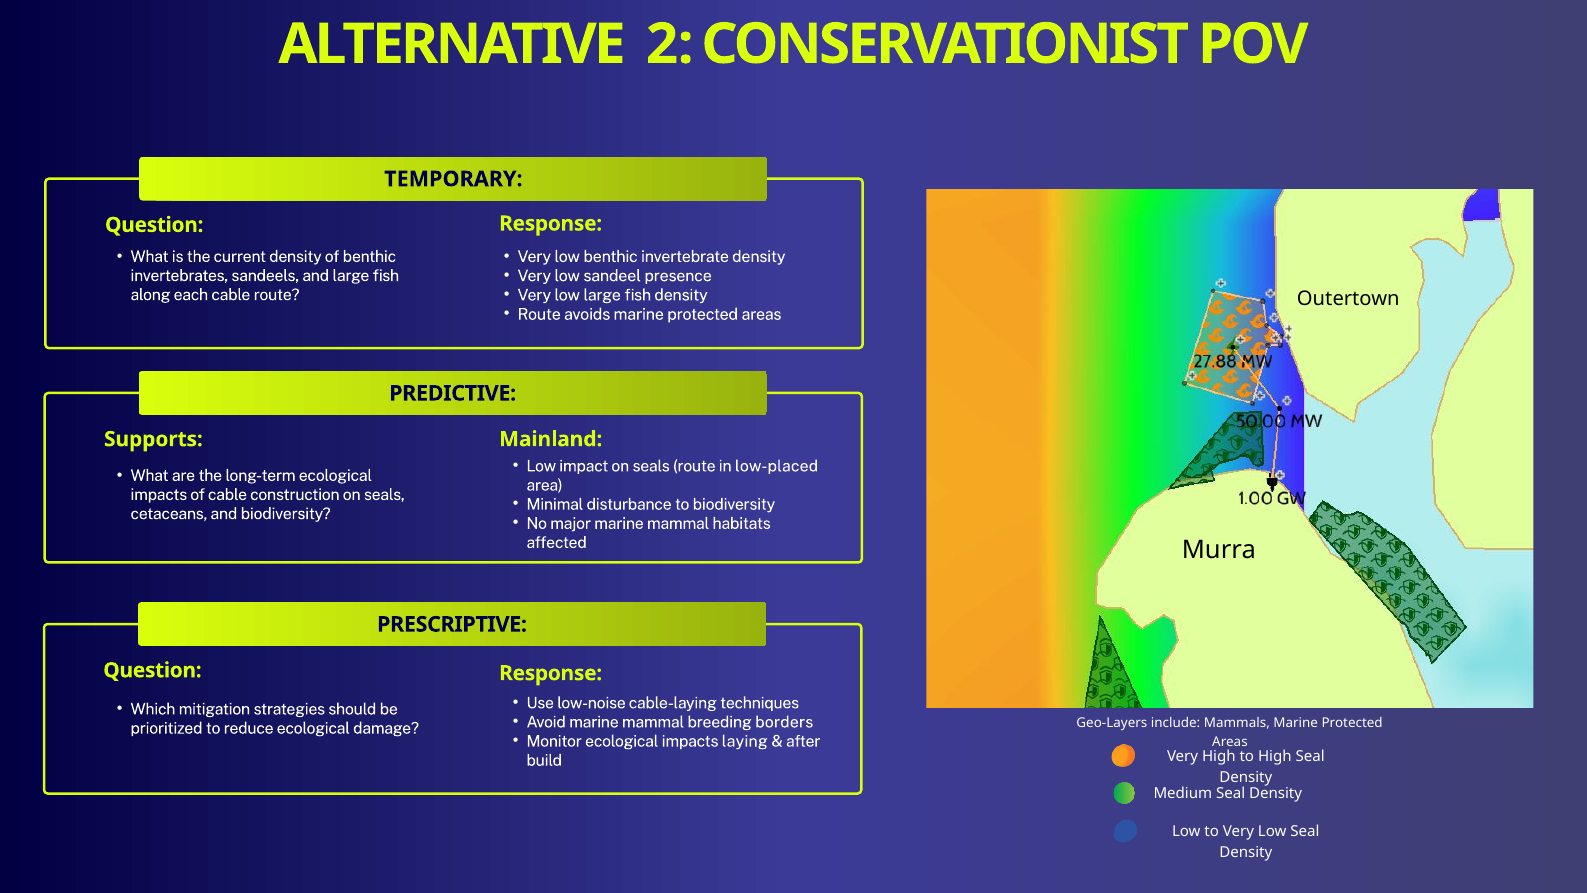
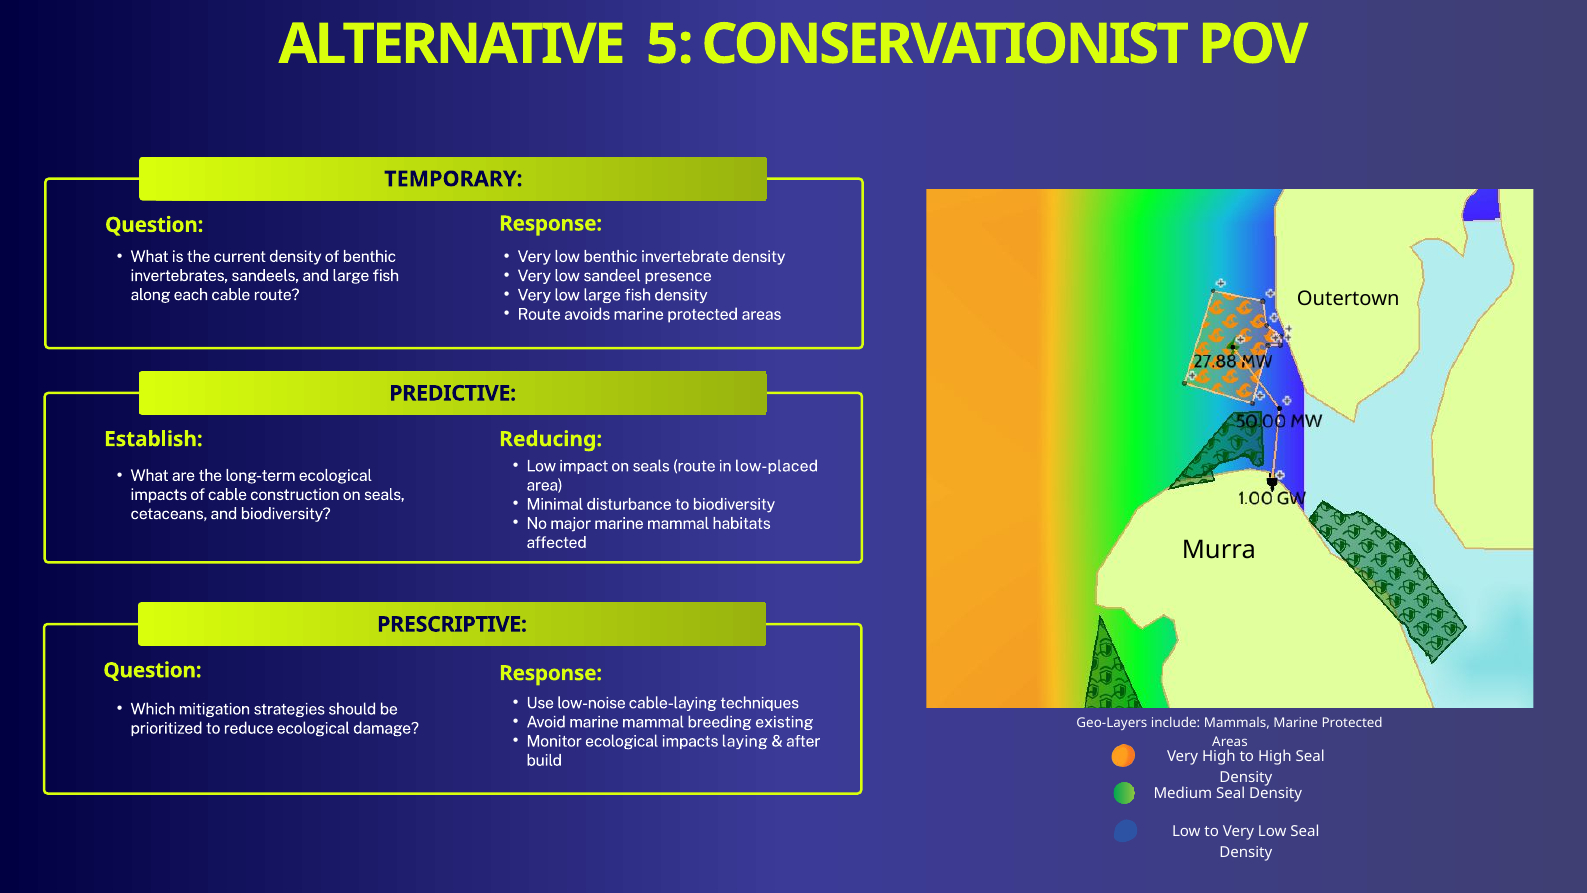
2: 2 -> 5
Supports: Supports -> Establish
Mainland: Mainland -> Reducing
borders: borders -> existing
